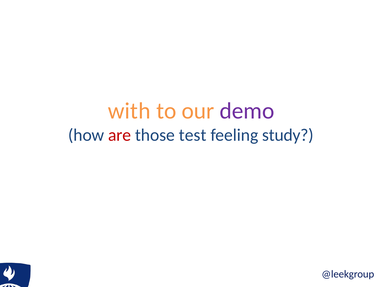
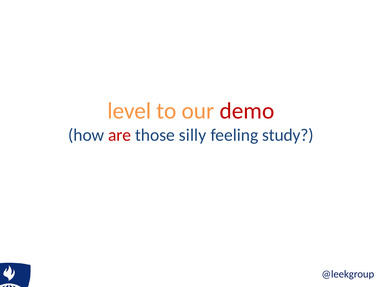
with: with -> level
demo colour: purple -> red
test: test -> silly
